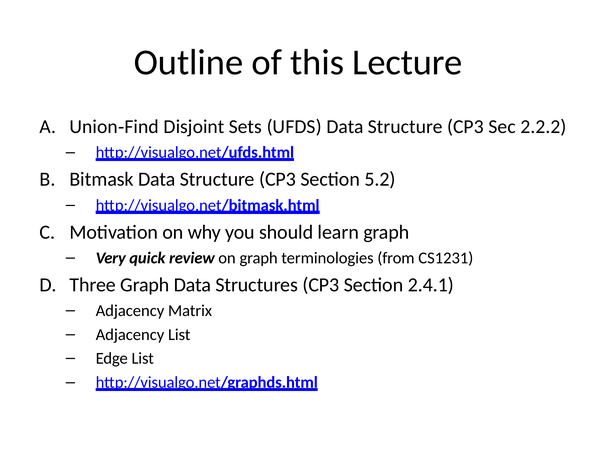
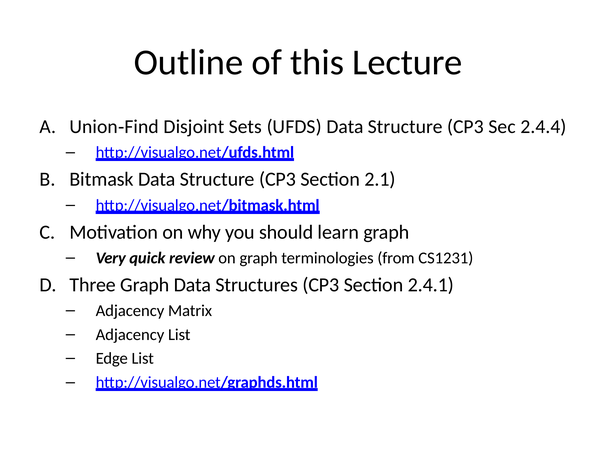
2.2.2: 2.2.2 -> 2.4.4
5.2: 5.2 -> 2.1
